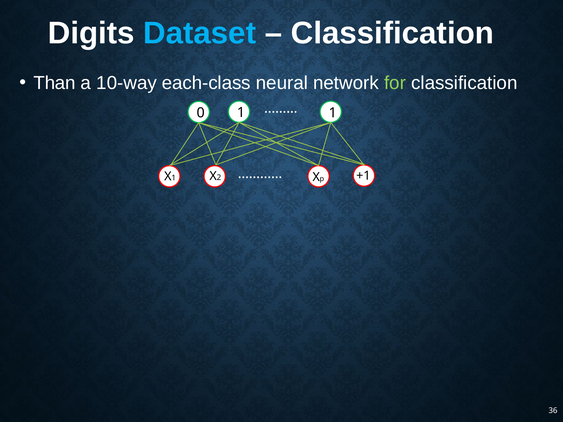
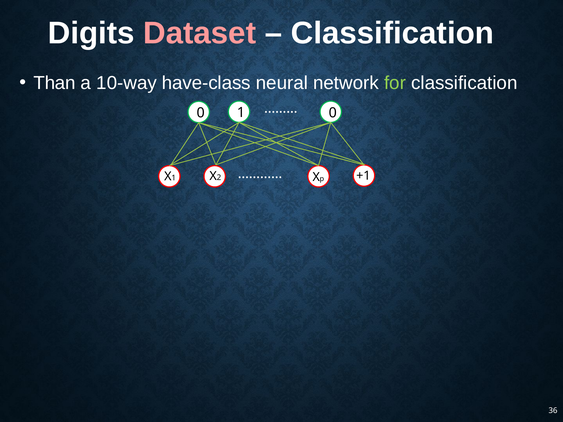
Dataset colour: light blue -> pink
each-class: each-class -> have-class
1 1: 1 -> 0
